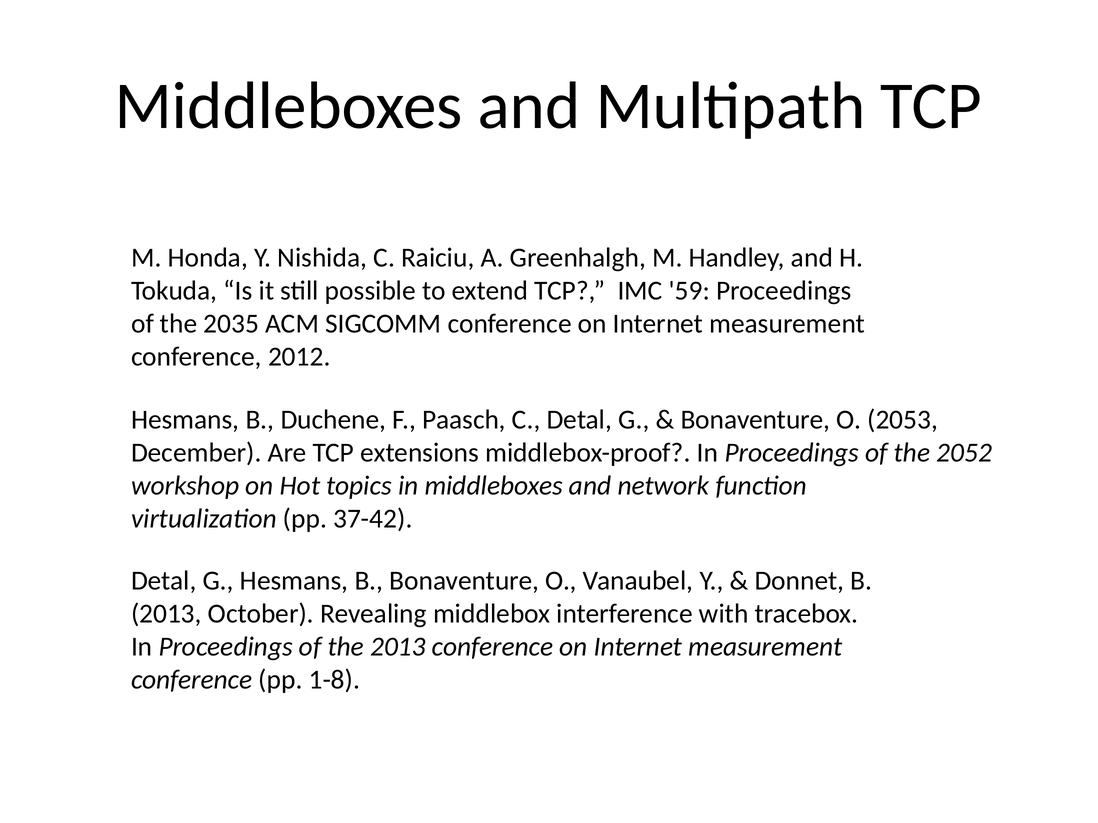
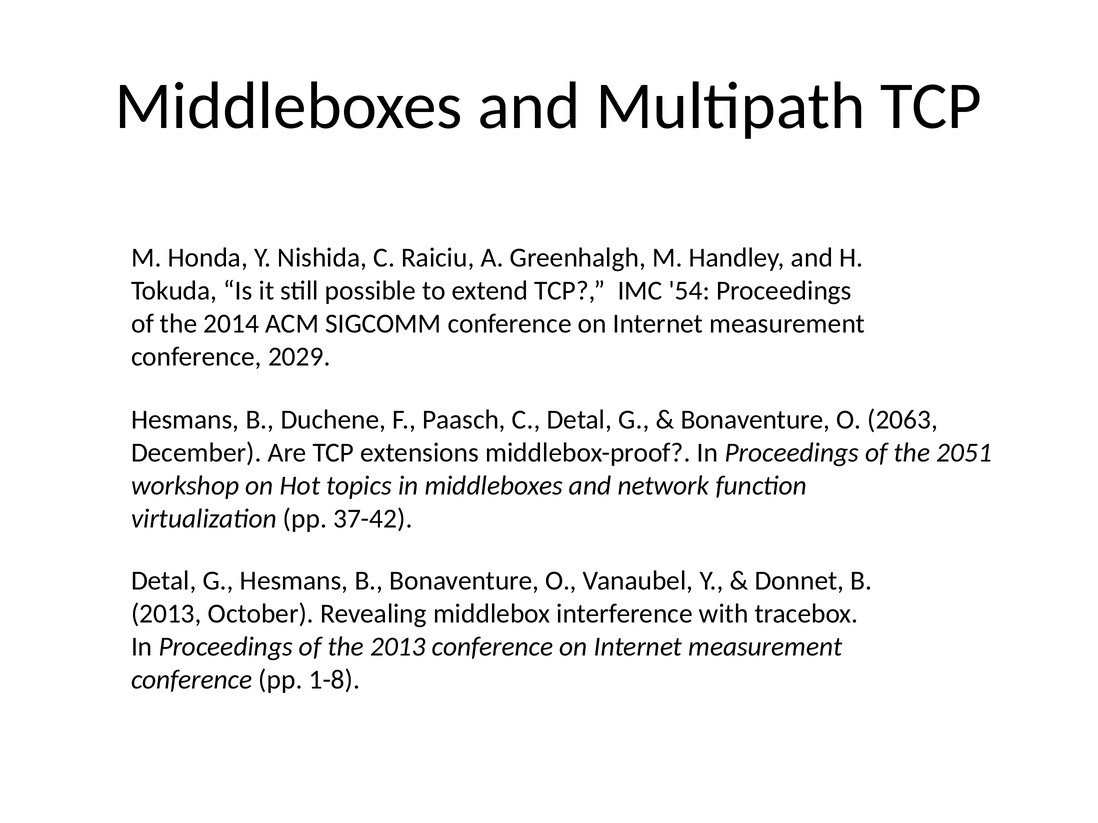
59: 59 -> 54
2035: 2035 -> 2014
2012: 2012 -> 2029
2053: 2053 -> 2063
2052: 2052 -> 2051
